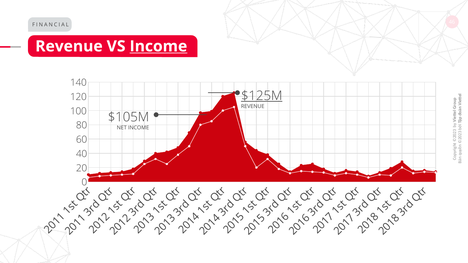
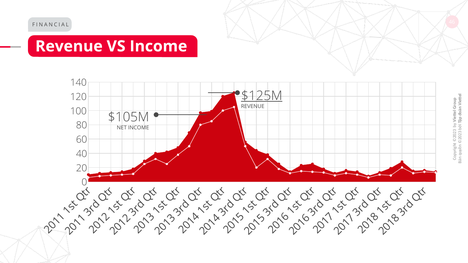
Income at (158, 46) underline: present -> none
